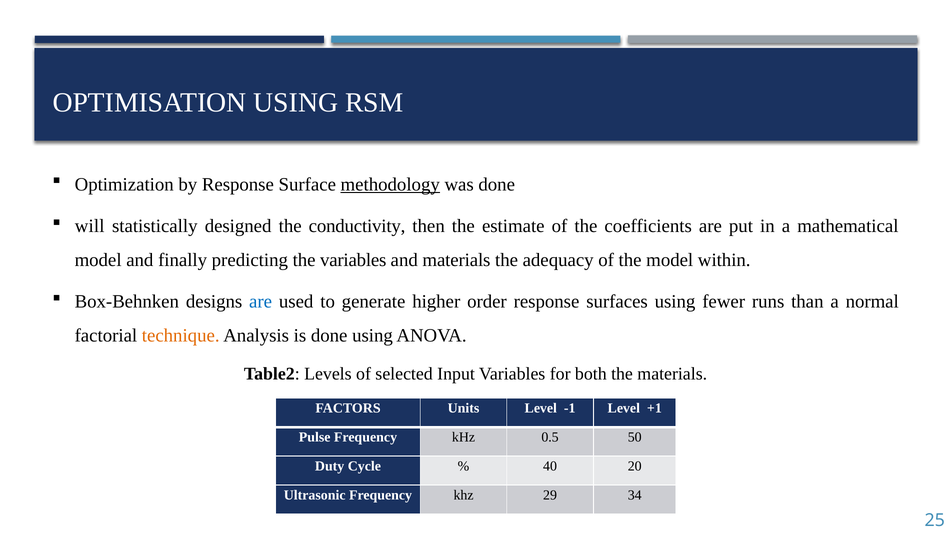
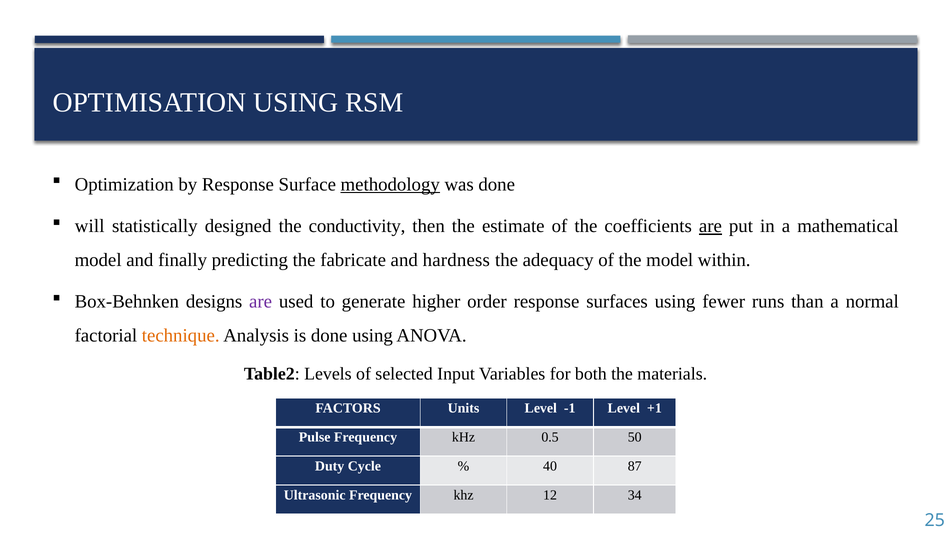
are at (710, 226) underline: none -> present
the variables: variables -> fabricate
and materials: materials -> hardness
are at (261, 302) colour: blue -> purple
20: 20 -> 87
29: 29 -> 12
